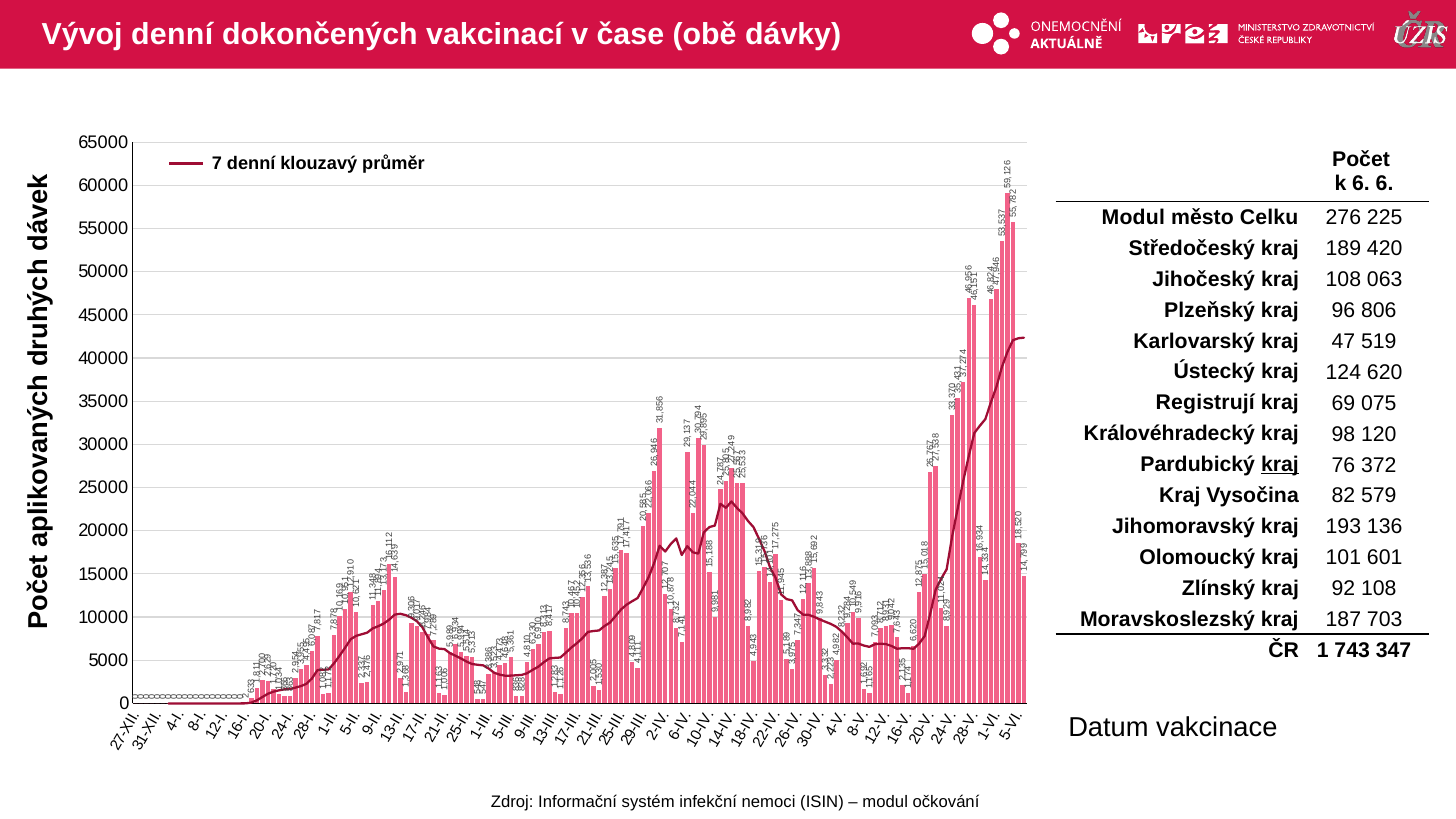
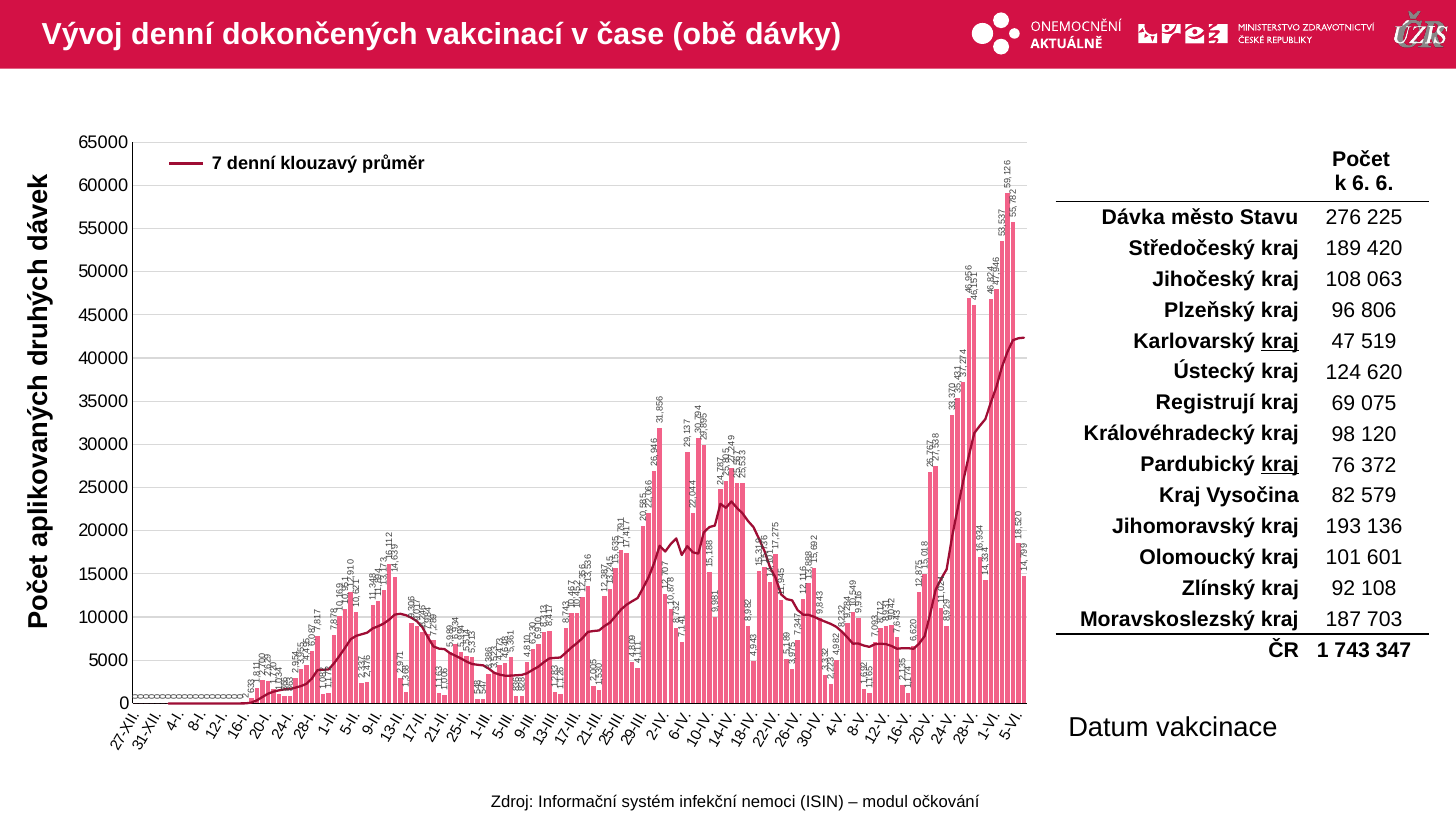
Modul at (1133, 217): Modul -> Dávka
Celku: Celku -> Stavu
kraj at (1280, 341) underline: none -> present
